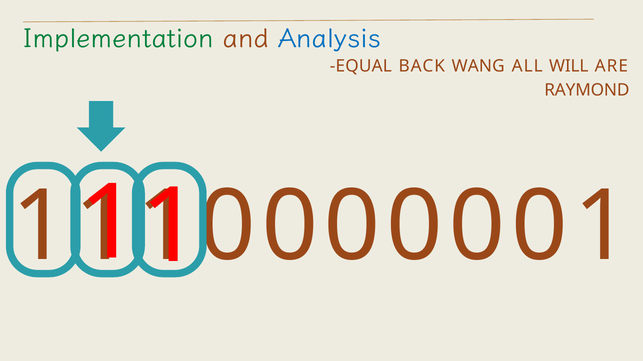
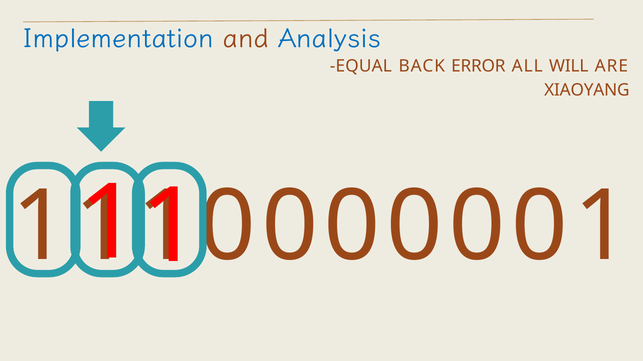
Implementation colour: green -> blue
WANG: WANG -> ERROR
RAYMOND: RAYMOND -> XIAOYANG
